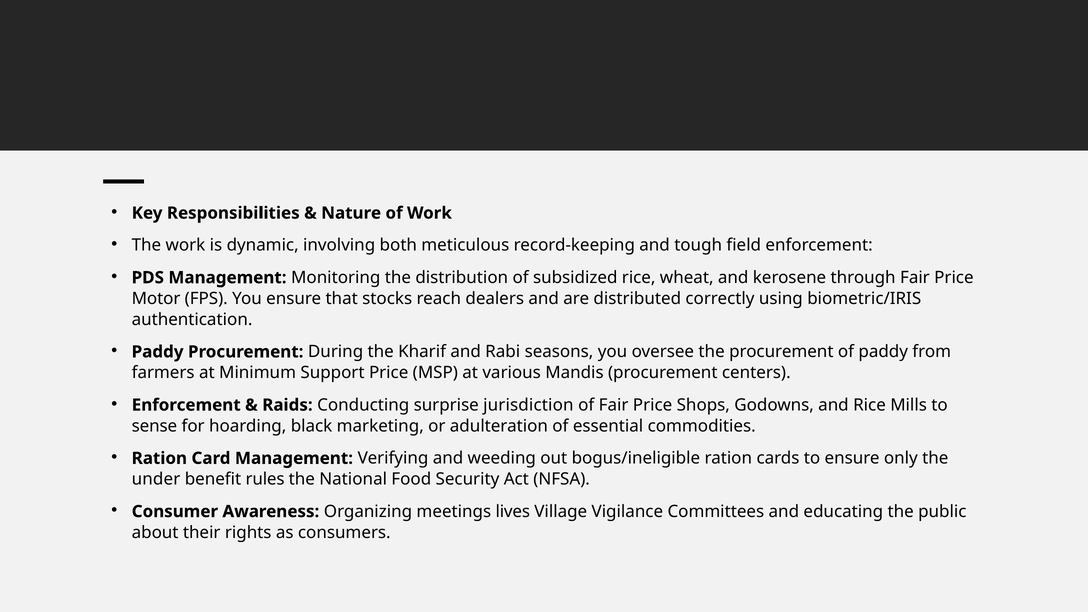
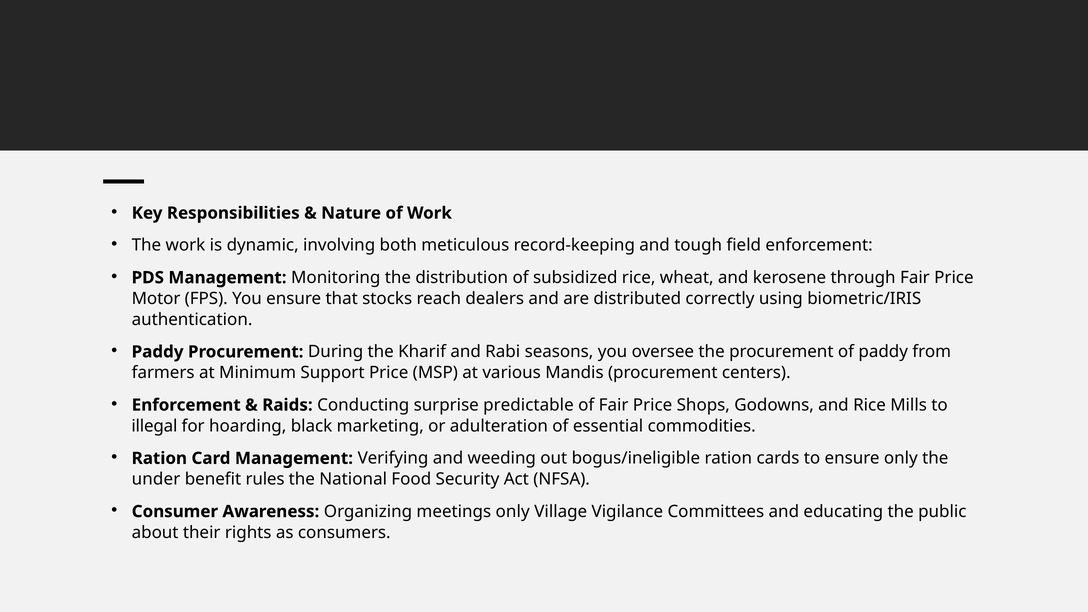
jurisdiction: jurisdiction -> predictable
sense: sense -> illegal
meetings lives: lives -> only
